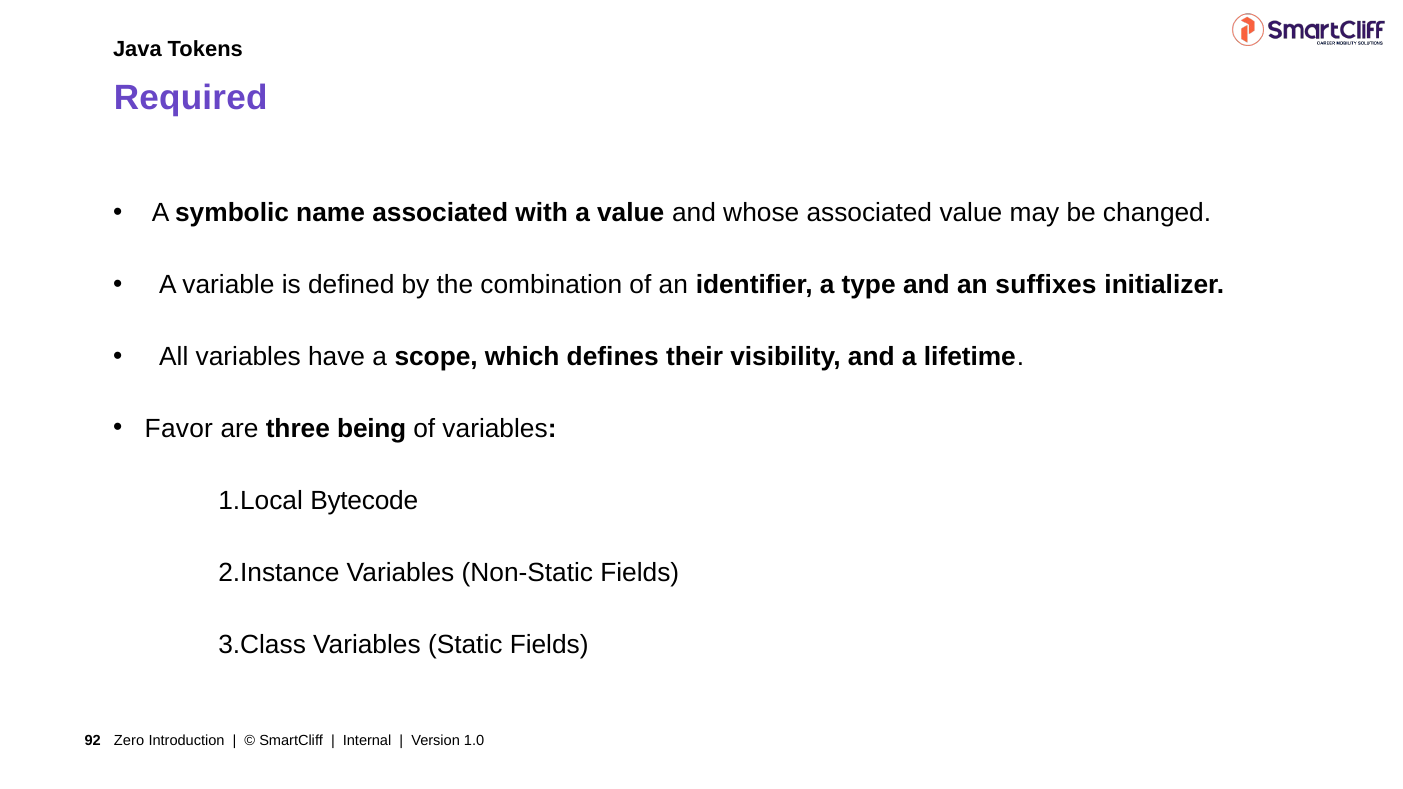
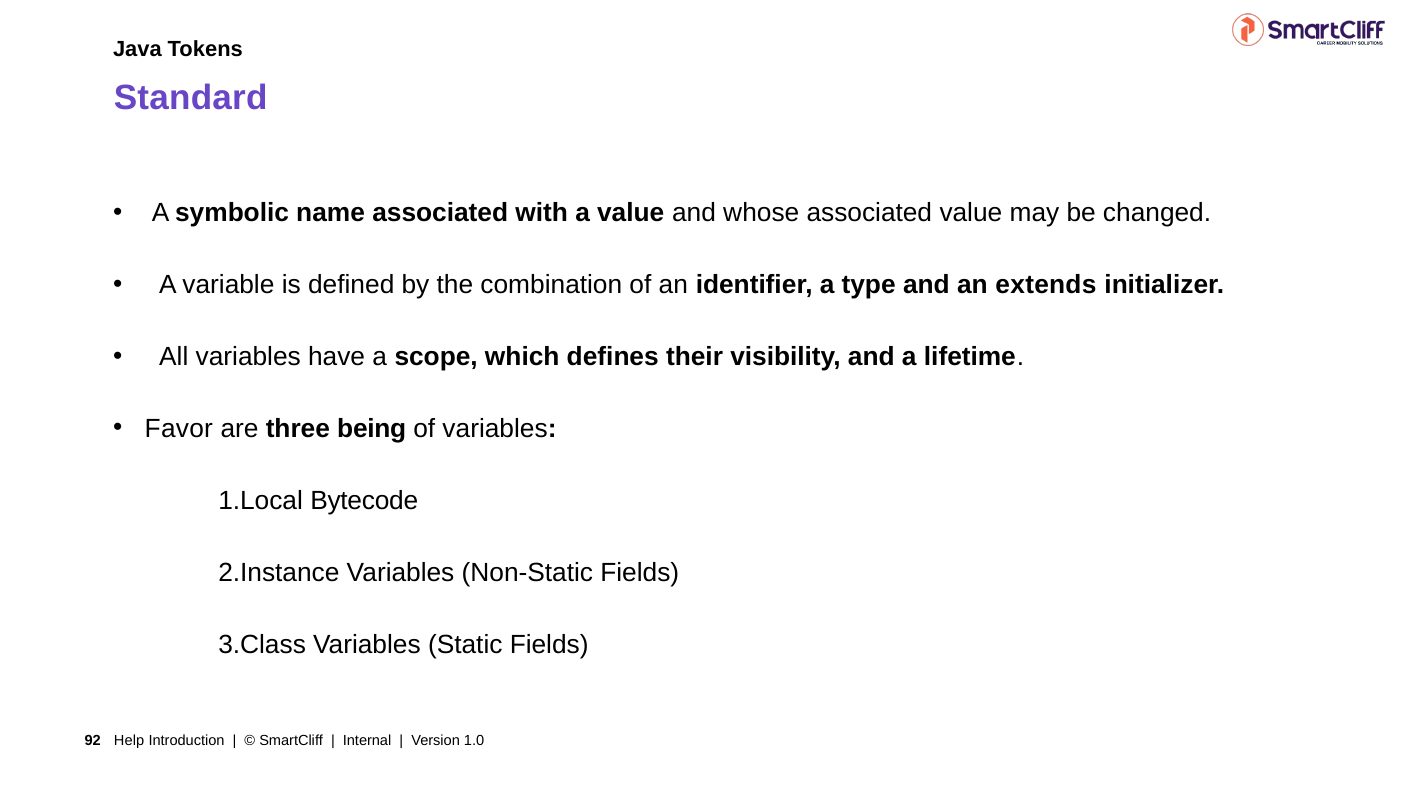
Required: Required -> Standard
suffixes: suffixes -> extends
Zero: Zero -> Help
